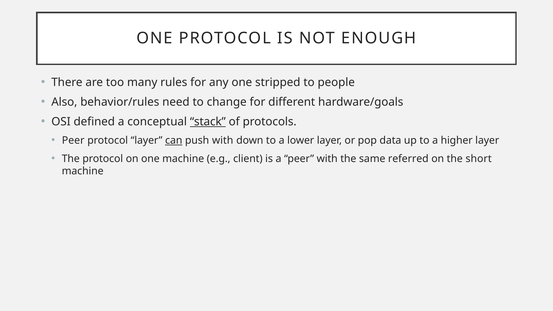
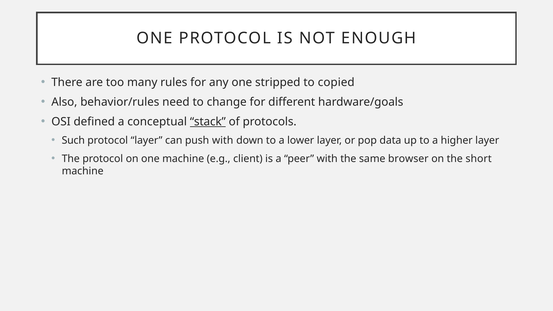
people: people -> copied
Peer at (73, 140): Peer -> Such
can underline: present -> none
referred: referred -> browser
